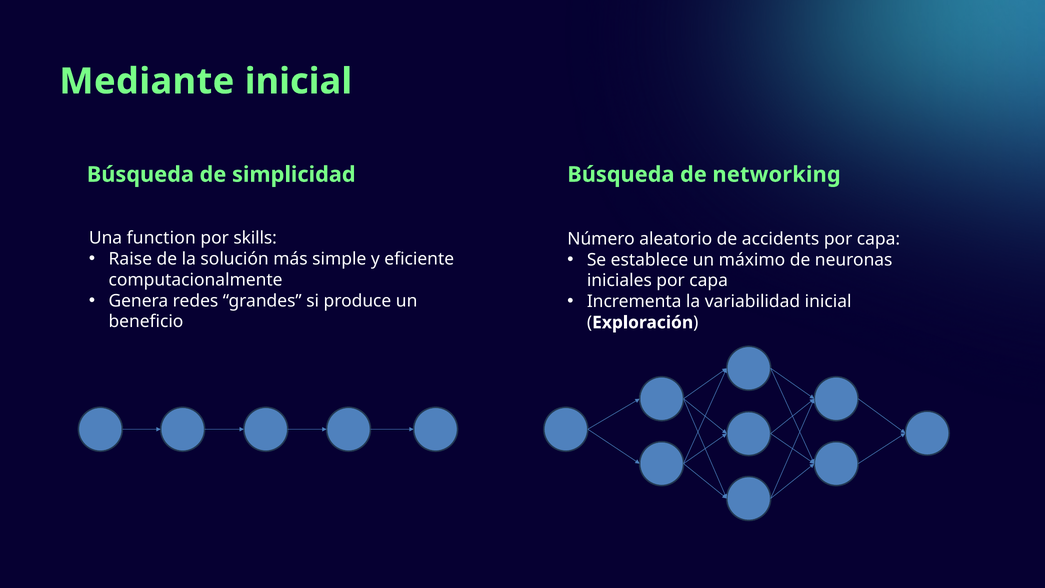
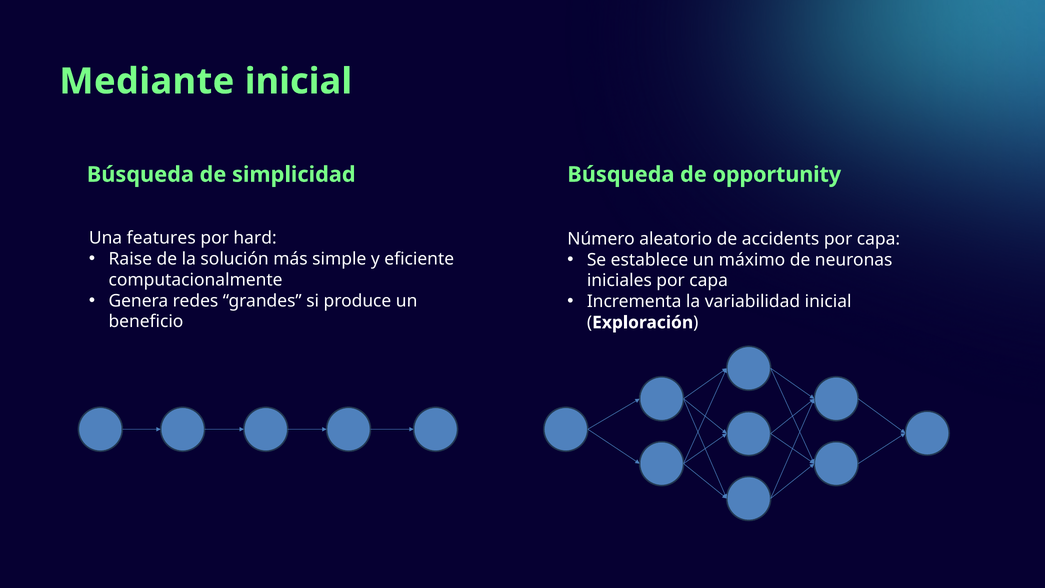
networking: networking -> opportunity
function: function -> features
skills: skills -> hard
